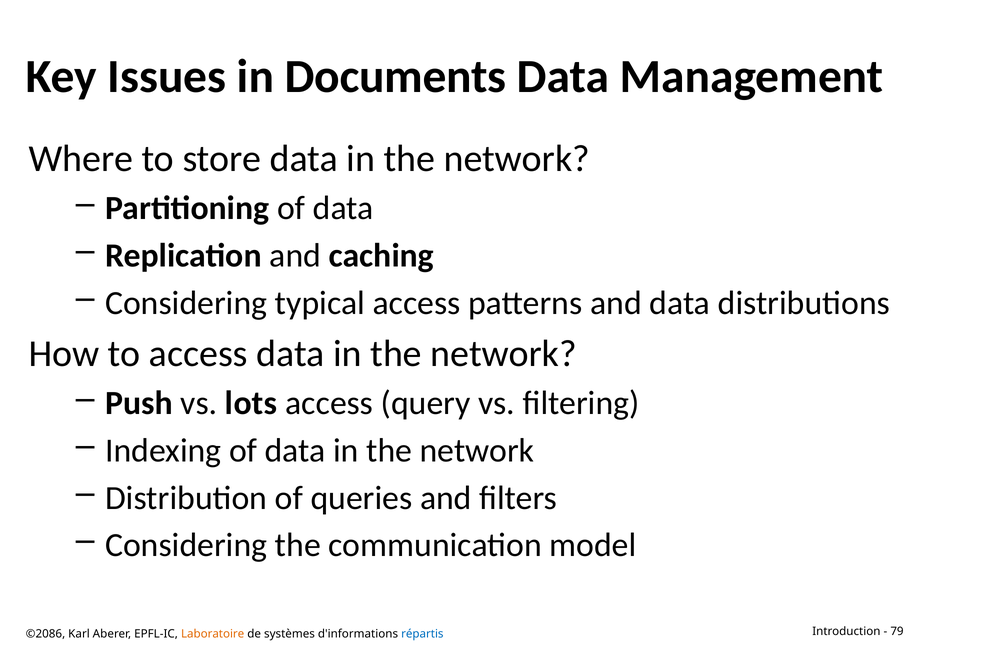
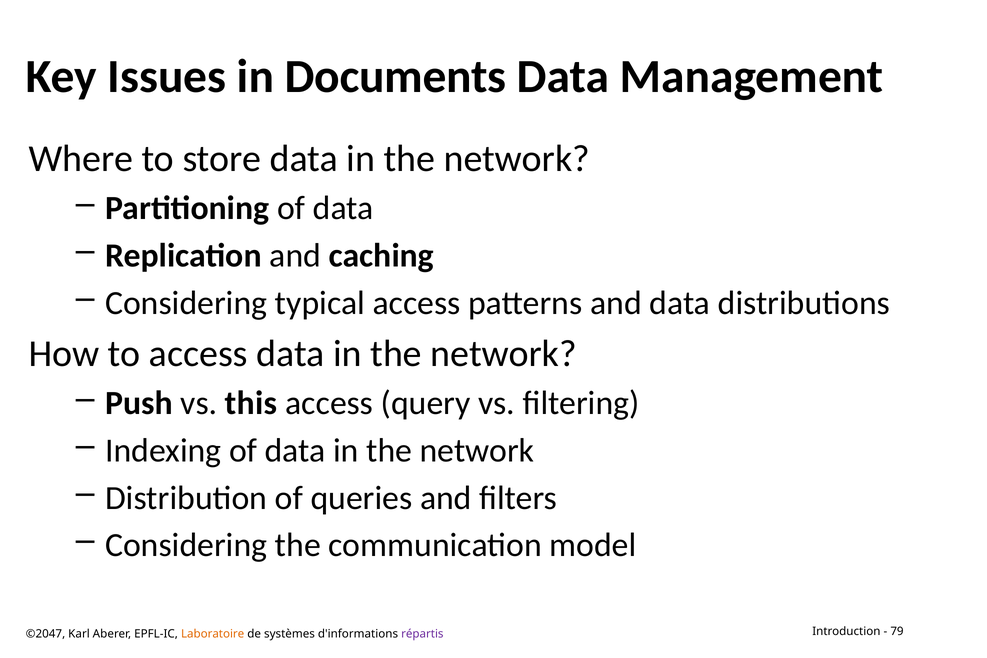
lots: lots -> this
©2086: ©2086 -> ©2047
répartis colour: blue -> purple
